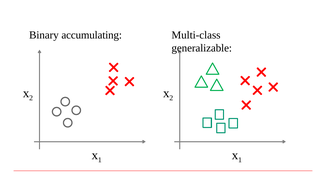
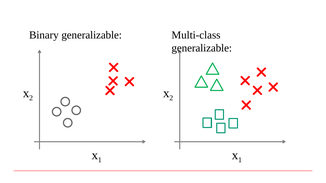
Binary accumulating: accumulating -> generalizable
